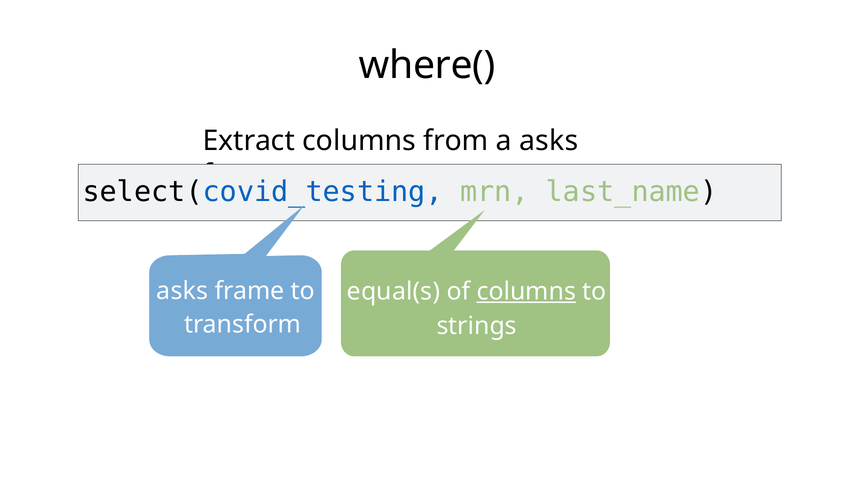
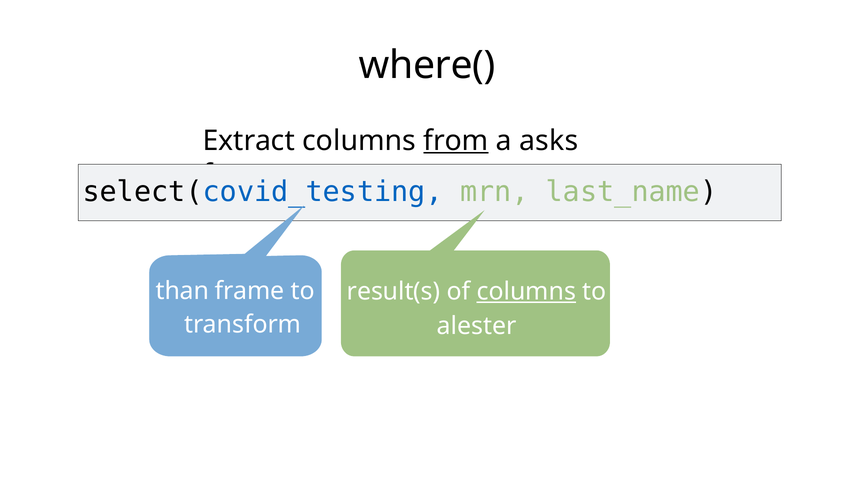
from underline: none -> present
asks at (182, 290): asks -> than
equal(s: equal(s -> result(s
strings: strings -> alester
